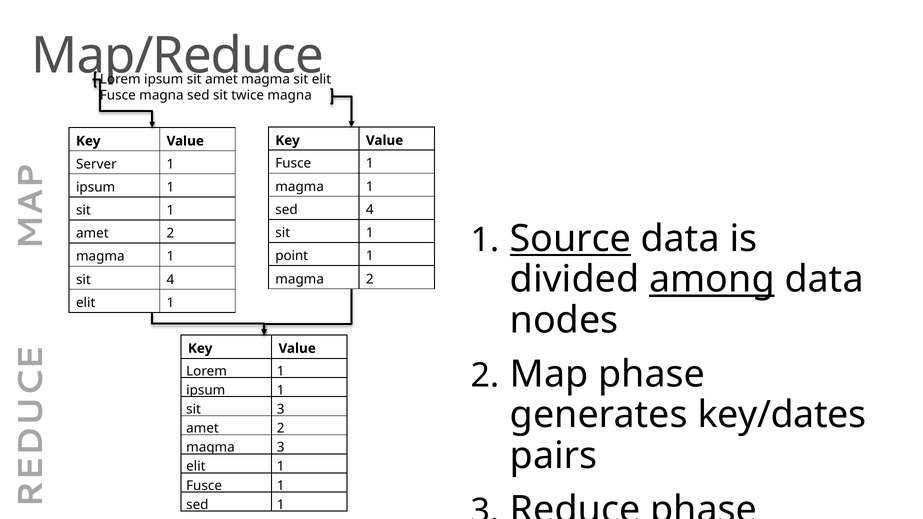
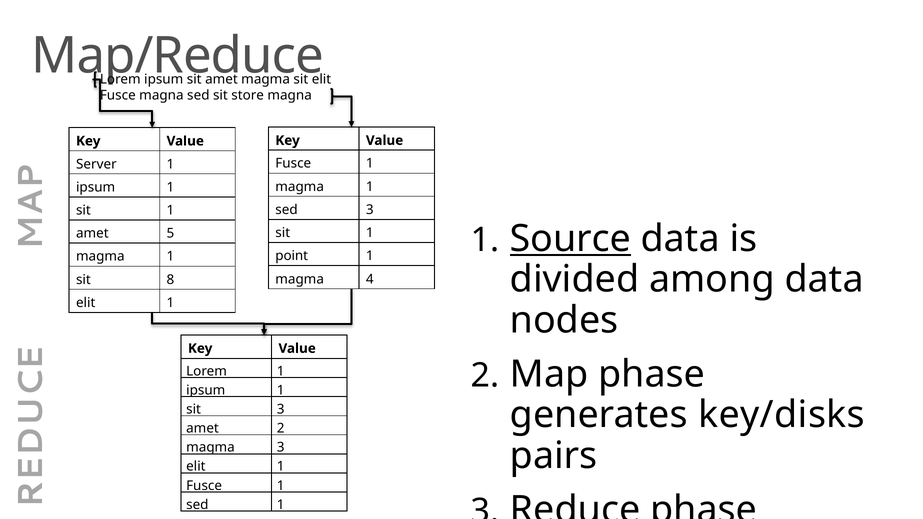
twice: twice -> store
sed 4: 4 -> 3
2 at (170, 234): 2 -> 5
among underline: present -> none
2 at (370, 279): 2 -> 4
sit 4: 4 -> 8
key/dates: key/dates -> key/disks
